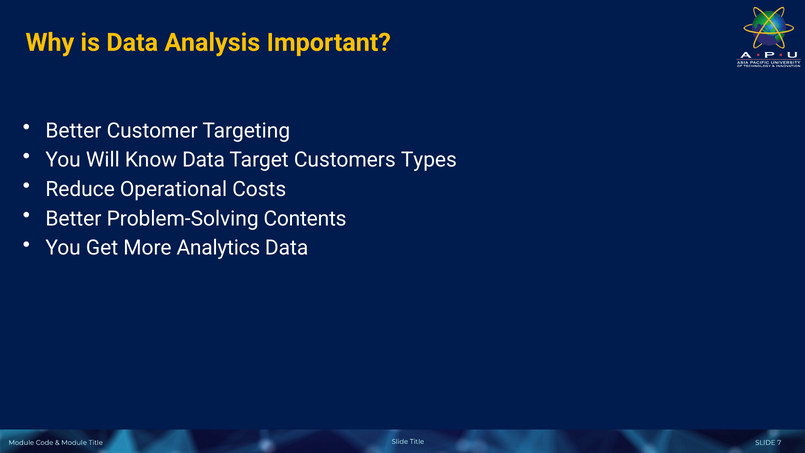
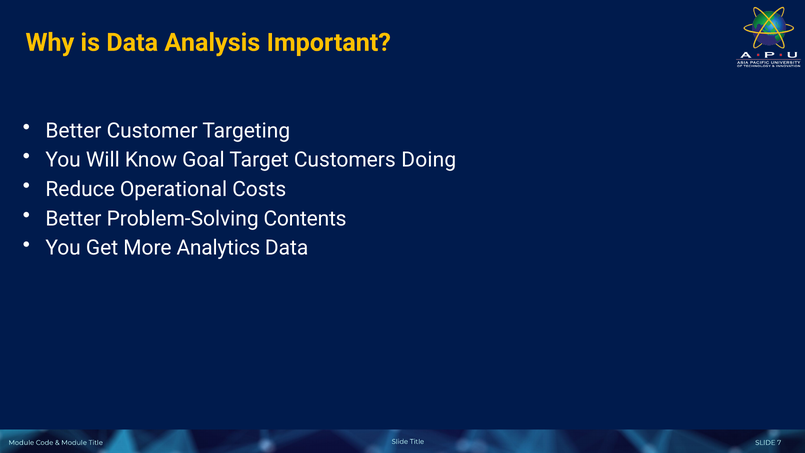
Know Data: Data -> Goal
Types: Types -> Doing
